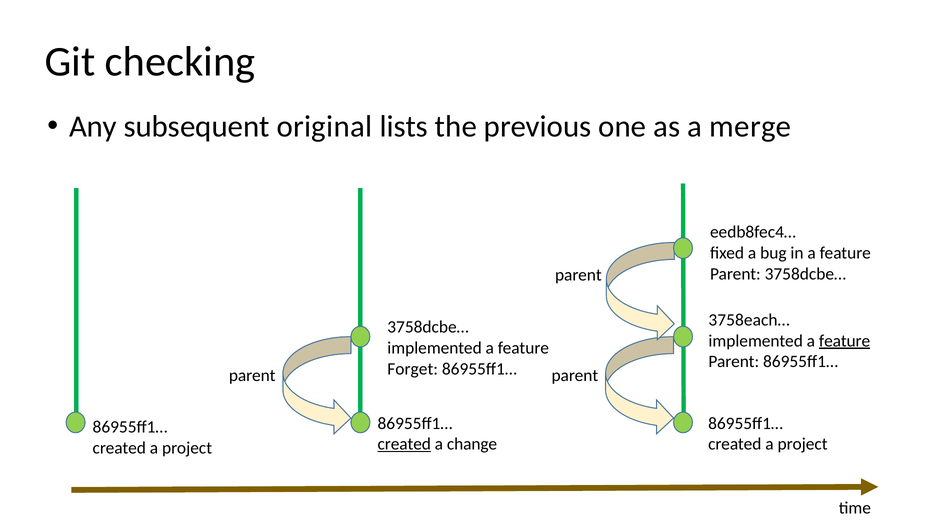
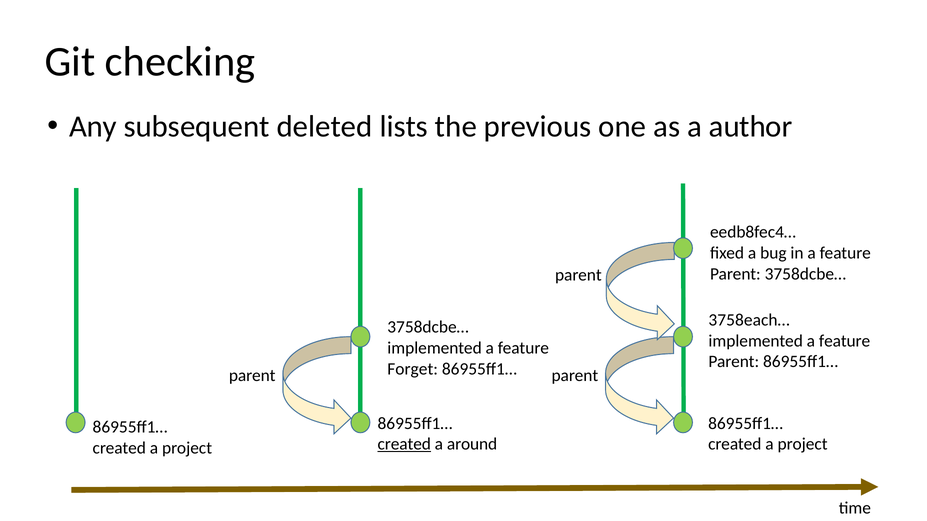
original: original -> deleted
merge: merge -> author
feature at (845, 341) underline: present -> none
change: change -> around
